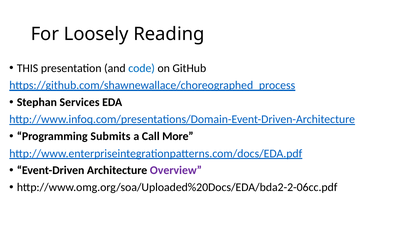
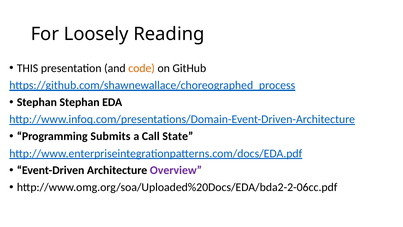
code colour: blue -> orange
Stephan Services: Services -> Stephan
More: More -> State
